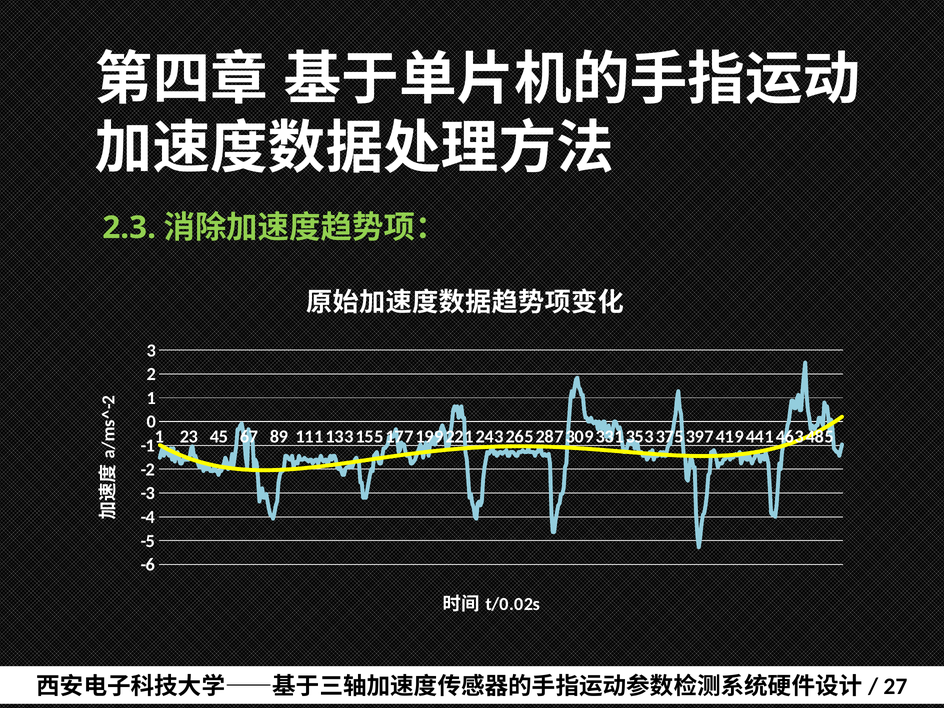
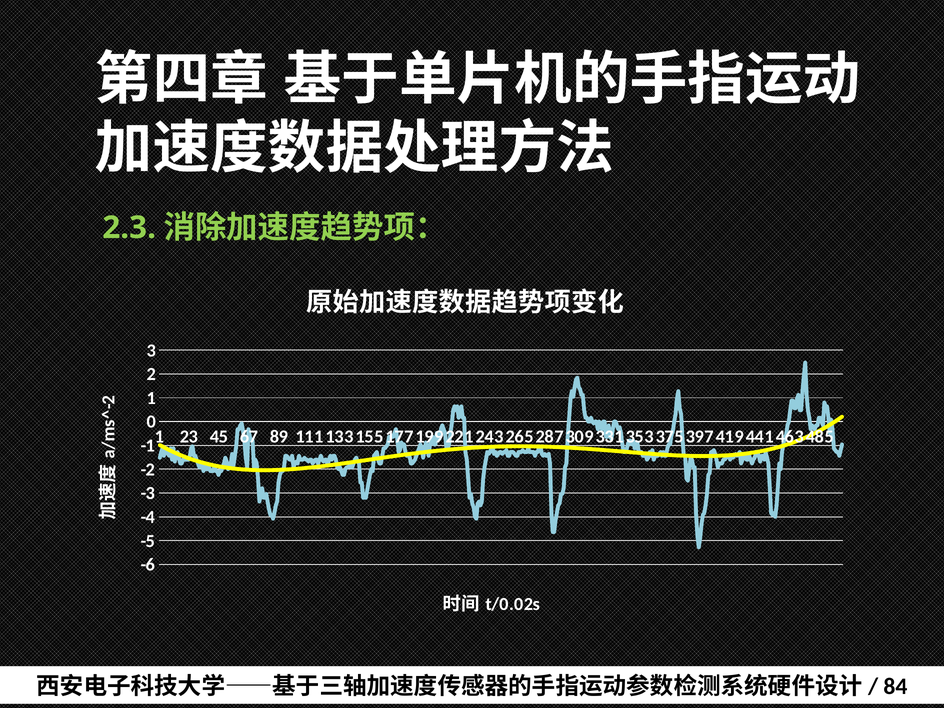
27: 27 -> 84
